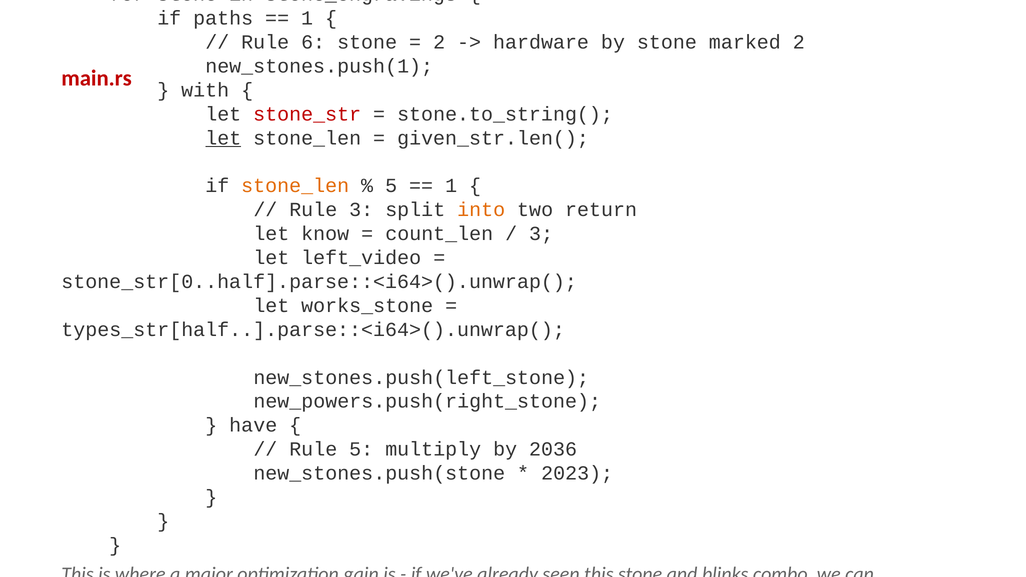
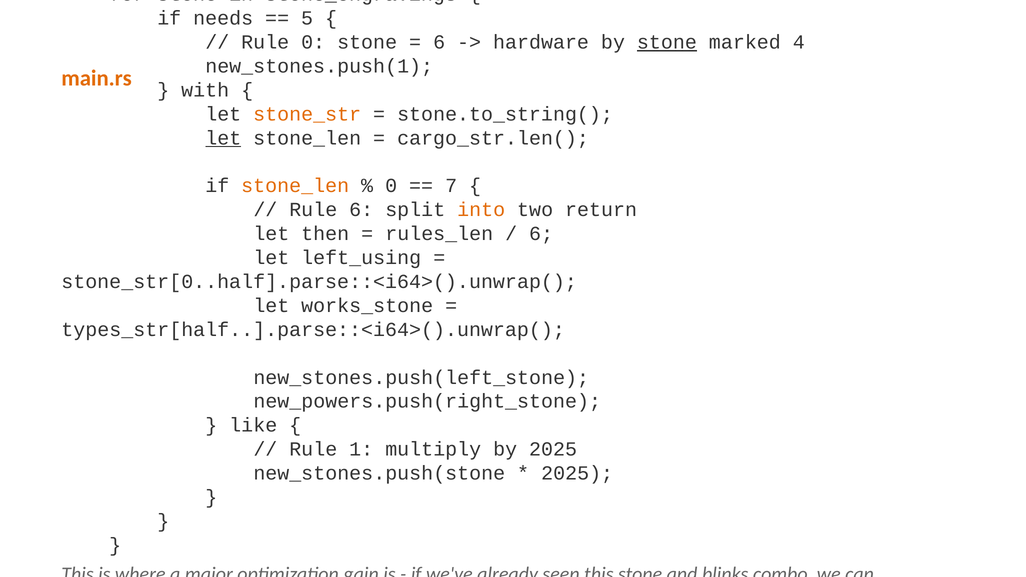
paths: paths -> needs
1 at (307, 18): 1 -> 5
Rule 6: 6 -> 0
2 at (439, 42): 2 -> 6
stone at (667, 42) underline: none -> present
marked 2: 2 -> 4
main.rs colour: red -> orange
stone_str at (307, 114) colour: red -> orange
given_str.len(: given_str.len( -> cargo_str.len(
5 at (391, 186): 5 -> 0
1 at (451, 186): 1 -> 7
Rule 3: 3 -> 6
know: know -> then
count_len: count_len -> rules_len
3 at (541, 234): 3 -> 6
left_video: left_video -> left_using
have: have -> like
Rule 5: 5 -> 1
by 2036: 2036 -> 2025
2023 at (577, 473): 2023 -> 2025
